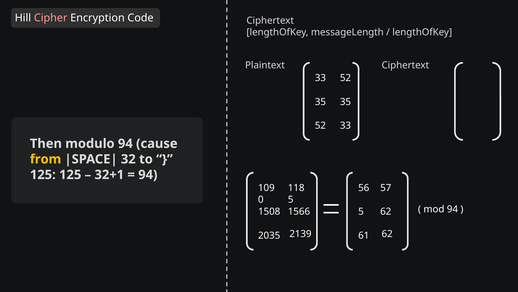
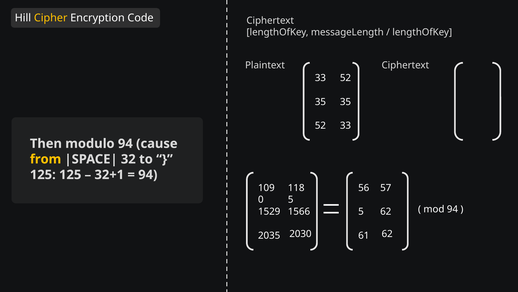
Cipher colour: pink -> yellow
1508: 1508 -> 1529
2139: 2139 -> 2030
